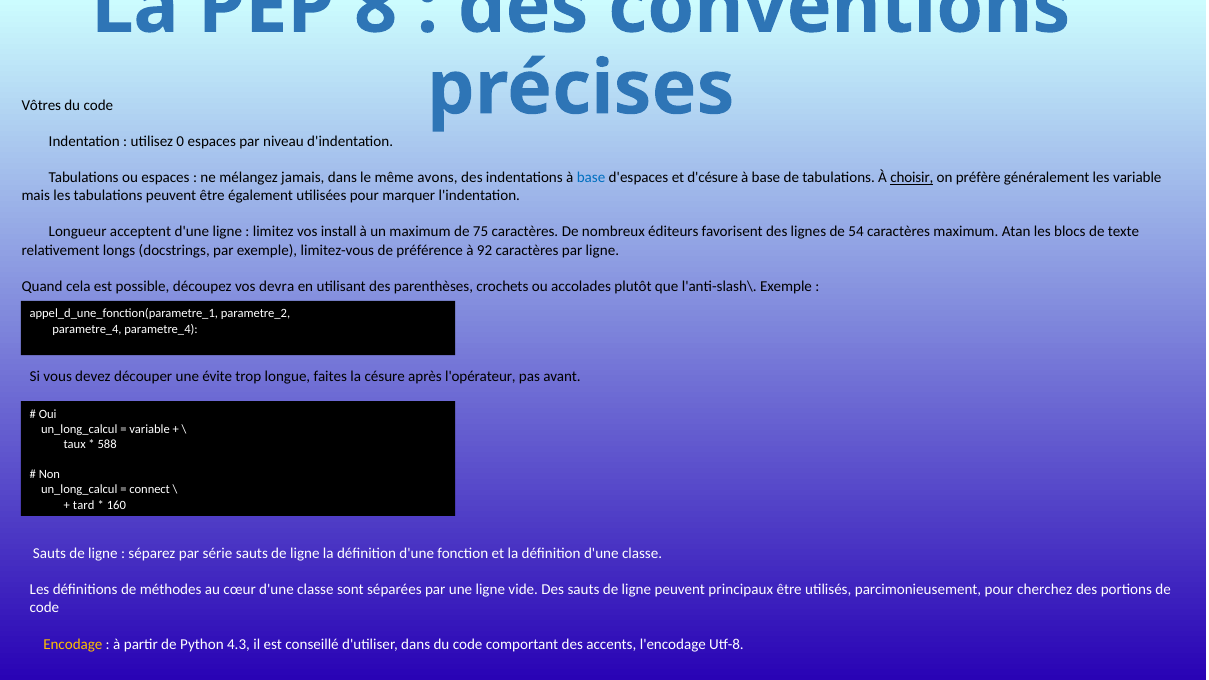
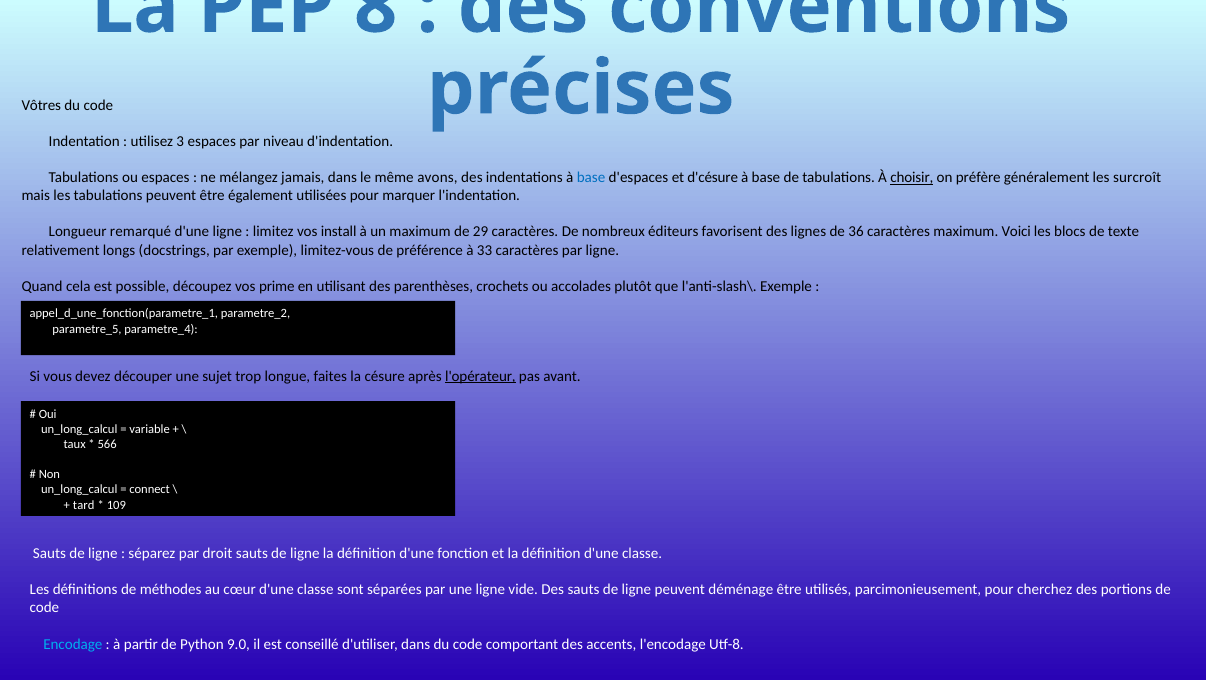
0: 0 -> 3
les variable: variable -> surcroît
acceptent: acceptent -> remarqué
75: 75 -> 29
54: 54 -> 36
Atan: Atan -> Voici
92: 92 -> 33
devra: devra -> prime
parametre_4 at (87, 329): parametre_4 -> parametre_5
évite: évite -> sujet
l'opérateur underline: none -> present
588: 588 -> 566
160: 160 -> 109
série: série -> droit
principaux: principaux -> déménage
Encodage colour: yellow -> light blue
4.3: 4.3 -> 9.0
